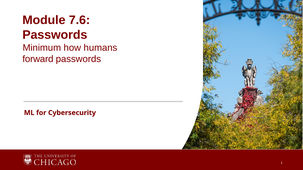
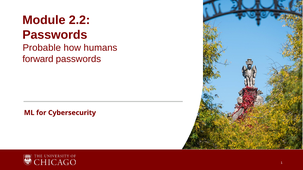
7.6: 7.6 -> 2.2
Minimum: Minimum -> Probable
